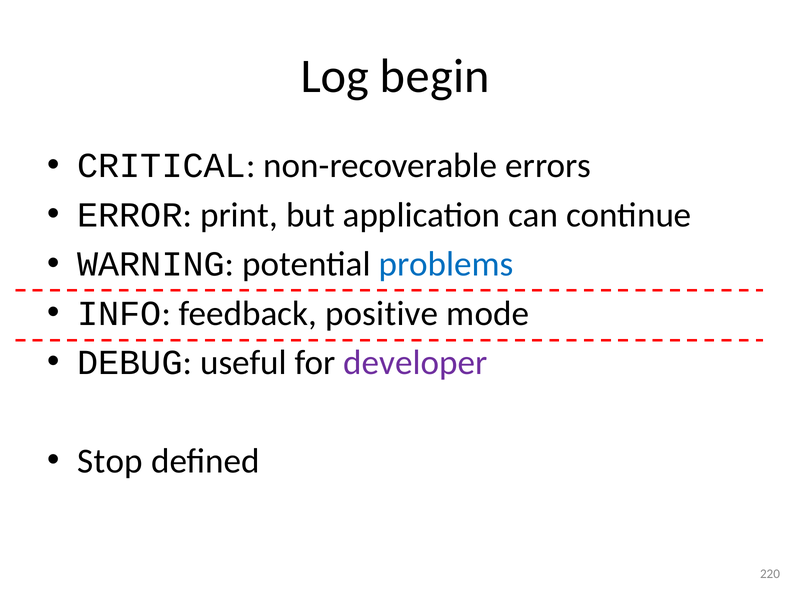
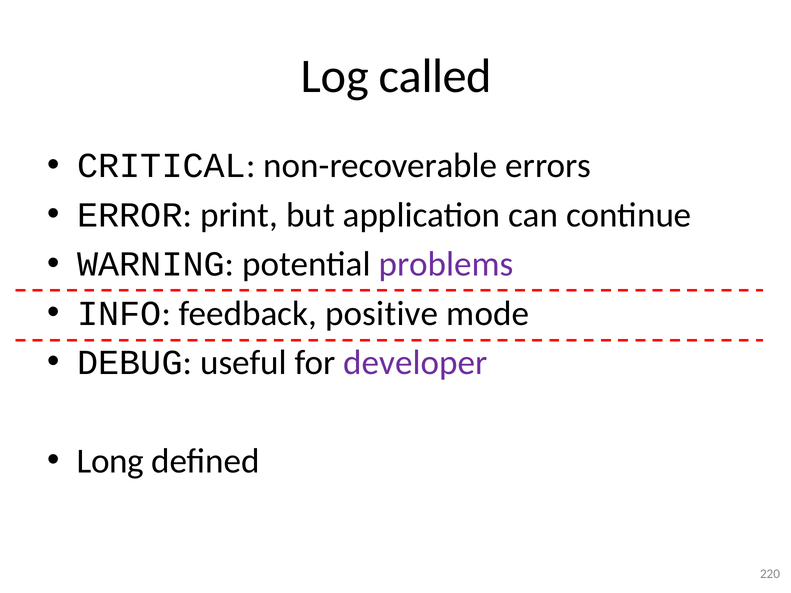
begin: begin -> called
problems colour: blue -> purple
Stop: Stop -> Long
